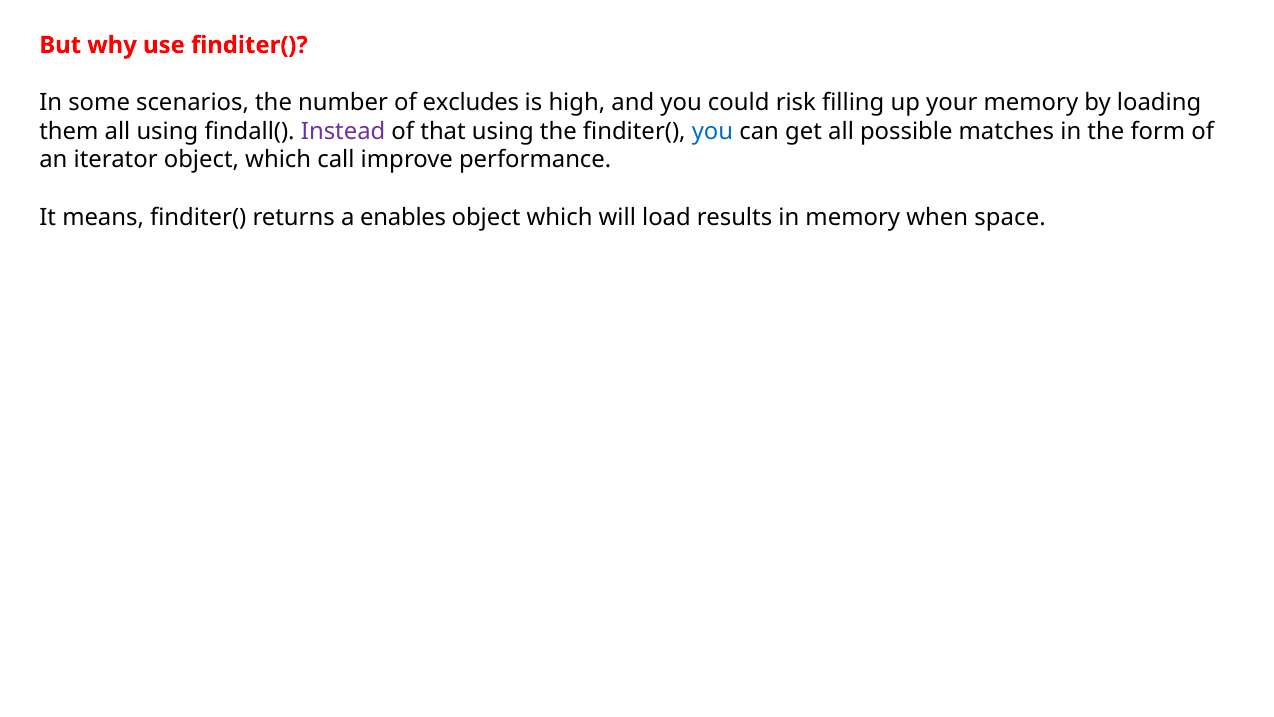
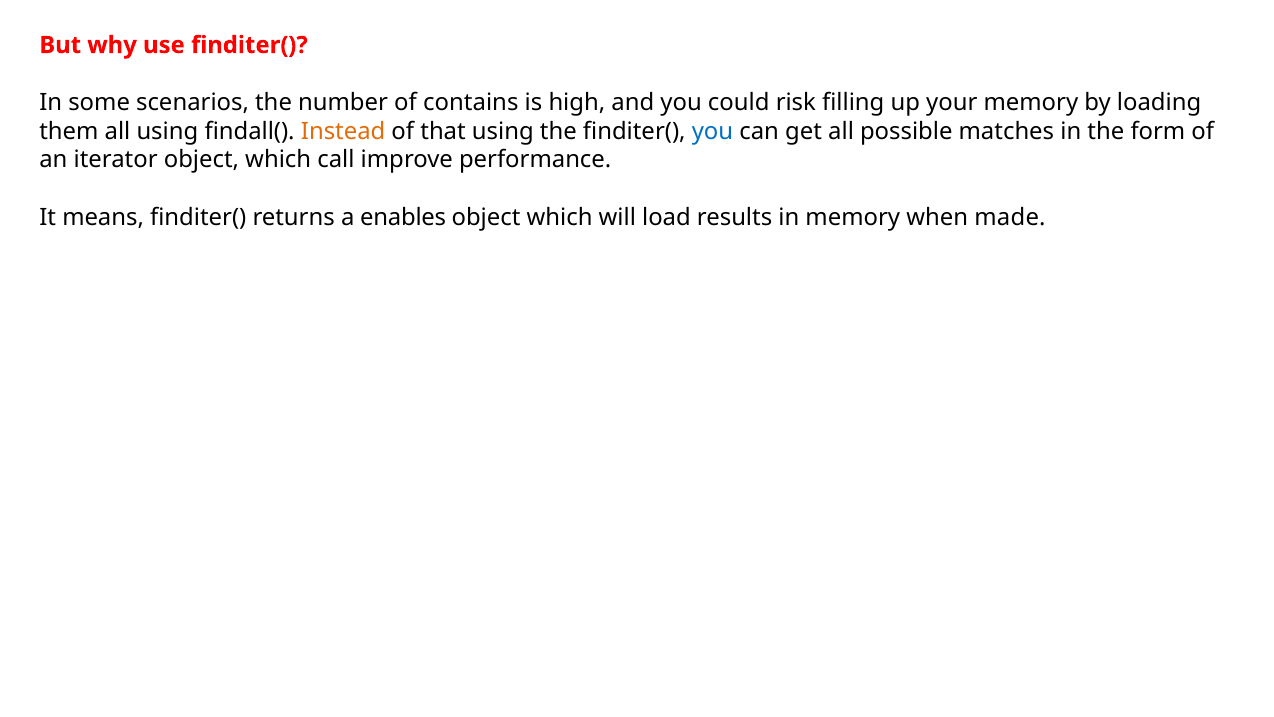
excludes: excludes -> contains
Instead colour: purple -> orange
space: space -> made
